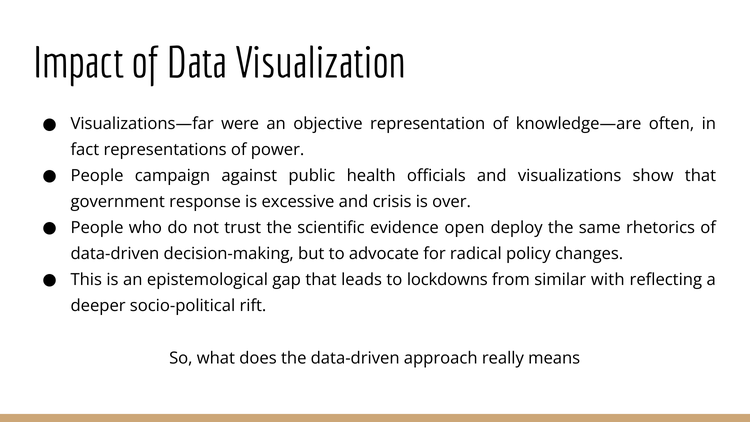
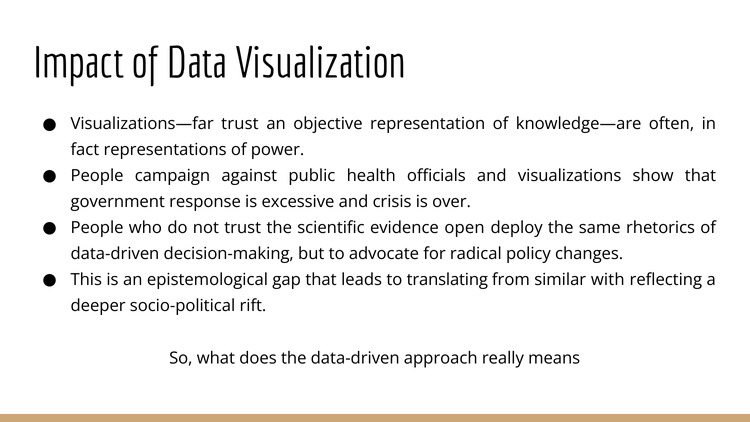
Visualizations—far were: were -> trust
lockdowns: lockdowns -> translating
